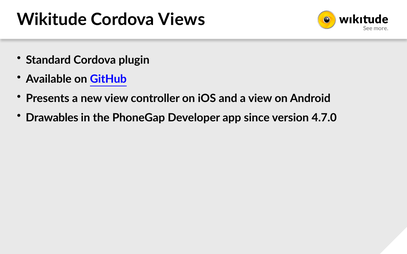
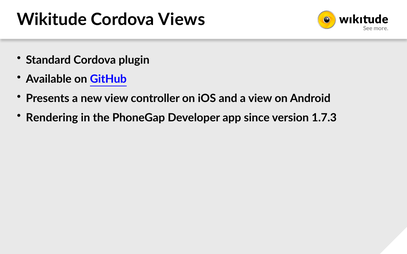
Drawables: Drawables -> Rendering
4.7.0: 4.7.0 -> 1.7.3
